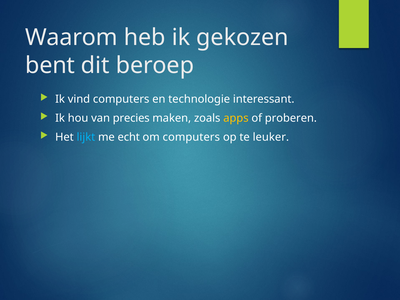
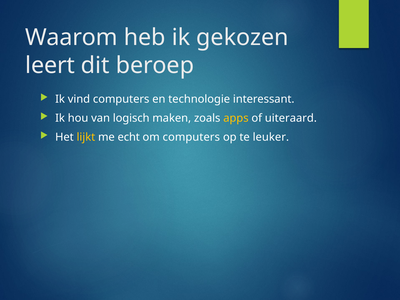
bent: bent -> leert
precies: precies -> logisch
proberen: proberen -> uiteraard
lijkt colour: light blue -> yellow
